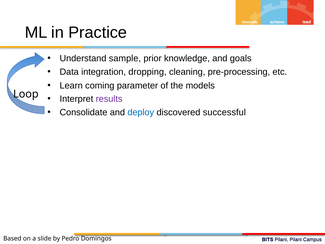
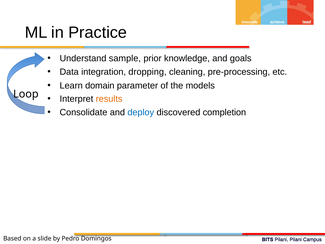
coming: coming -> domain
results colour: purple -> orange
successful: successful -> completion
